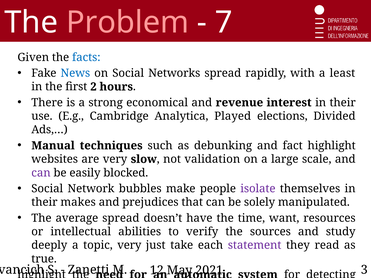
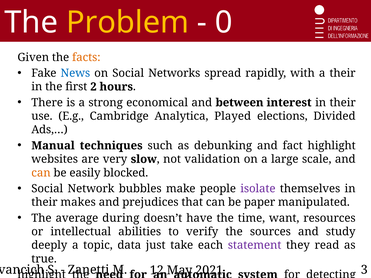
Problem colour: pink -> yellow
7: 7 -> 0
facts colour: blue -> orange
a least: least -> their
revenue: revenue -> between
can at (41, 173) colour: purple -> orange
solely: solely -> paper
average spread: spread -> during
topic very: very -> data
